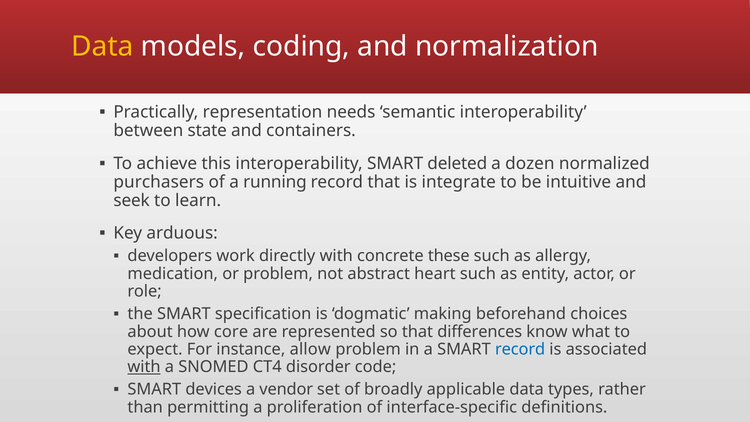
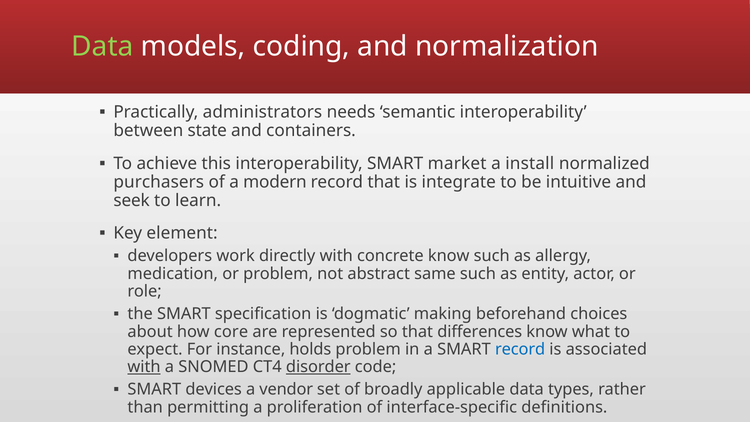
Data at (102, 47) colour: yellow -> light green
representation: representation -> administrators
deleted: deleted -> market
dozen: dozen -> install
running: running -> modern
arduous: arduous -> element
concrete these: these -> know
heart: heart -> same
allow: allow -> holds
disorder underline: none -> present
